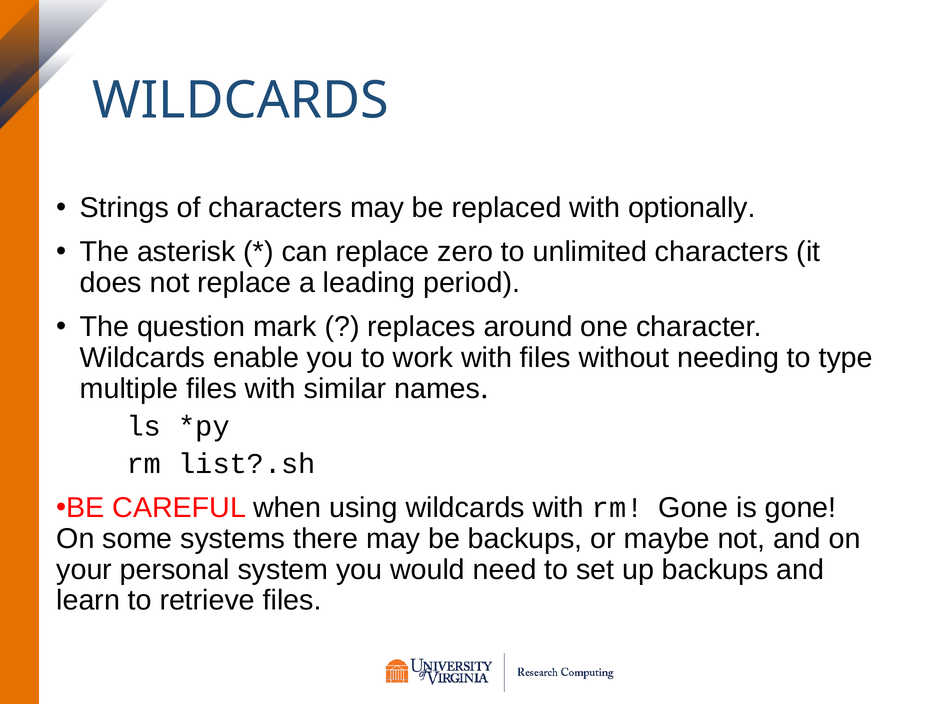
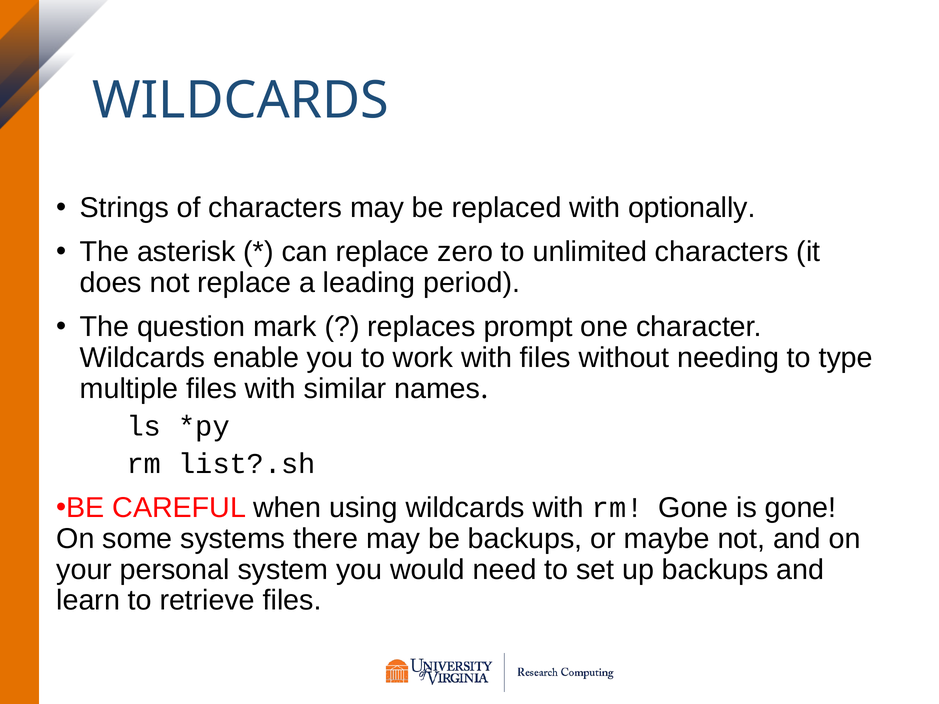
around: around -> prompt
